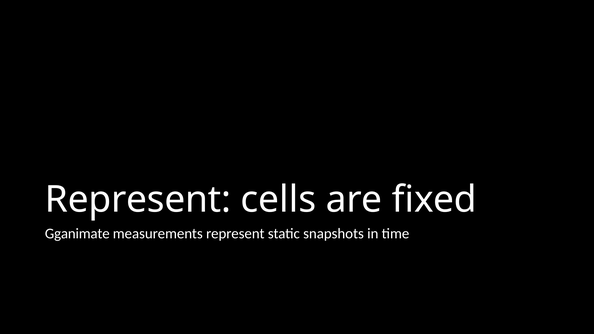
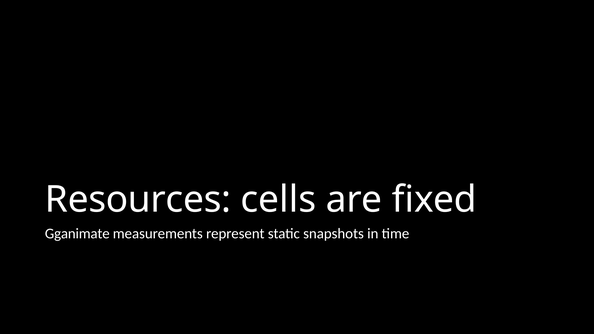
Represent at (138, 200): Represent -> Resources
